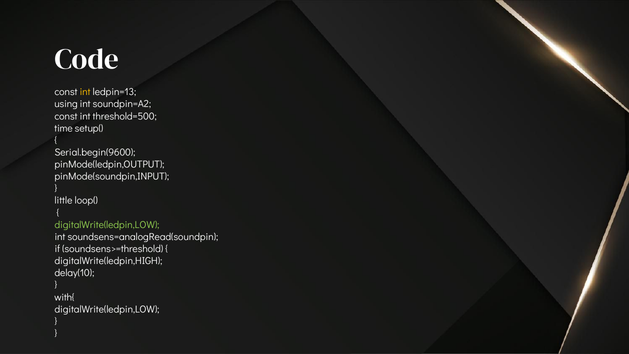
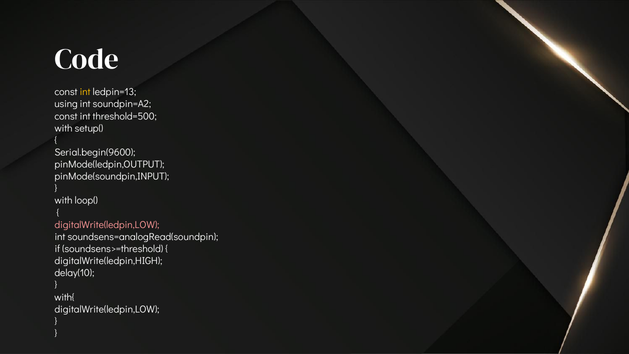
time at (64, 128): time -> with
little at (63, 201): little -> with
digitalWrite(ledpin,LOW at (107, 225) colour: light green -> pink
